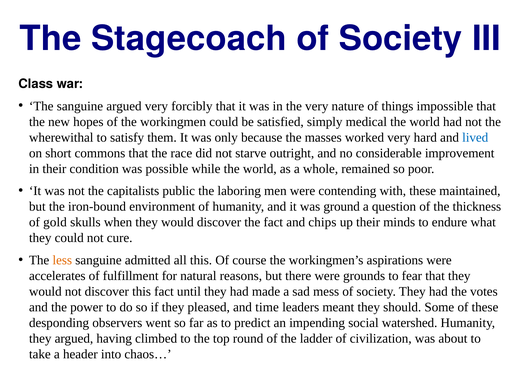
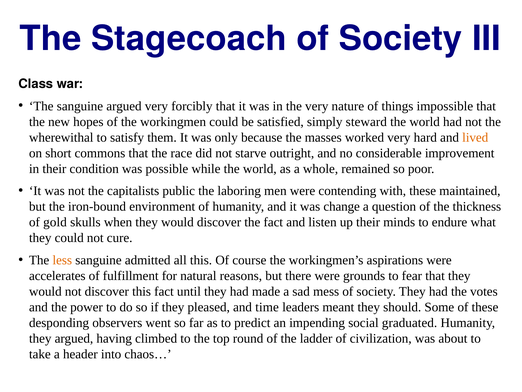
medical: medical -> steward
lived colour: blue -> orange
ground: ground -> change
chips: chips -> listen
watershed: watershed -> graduated
